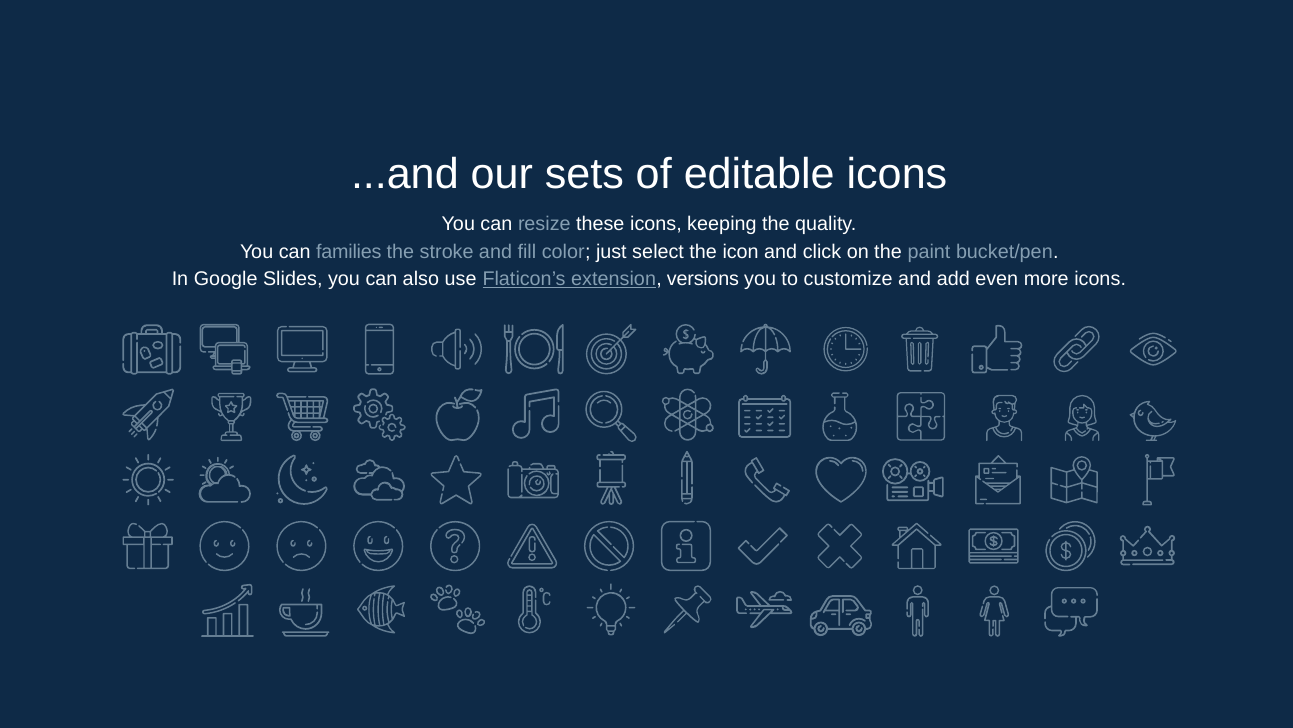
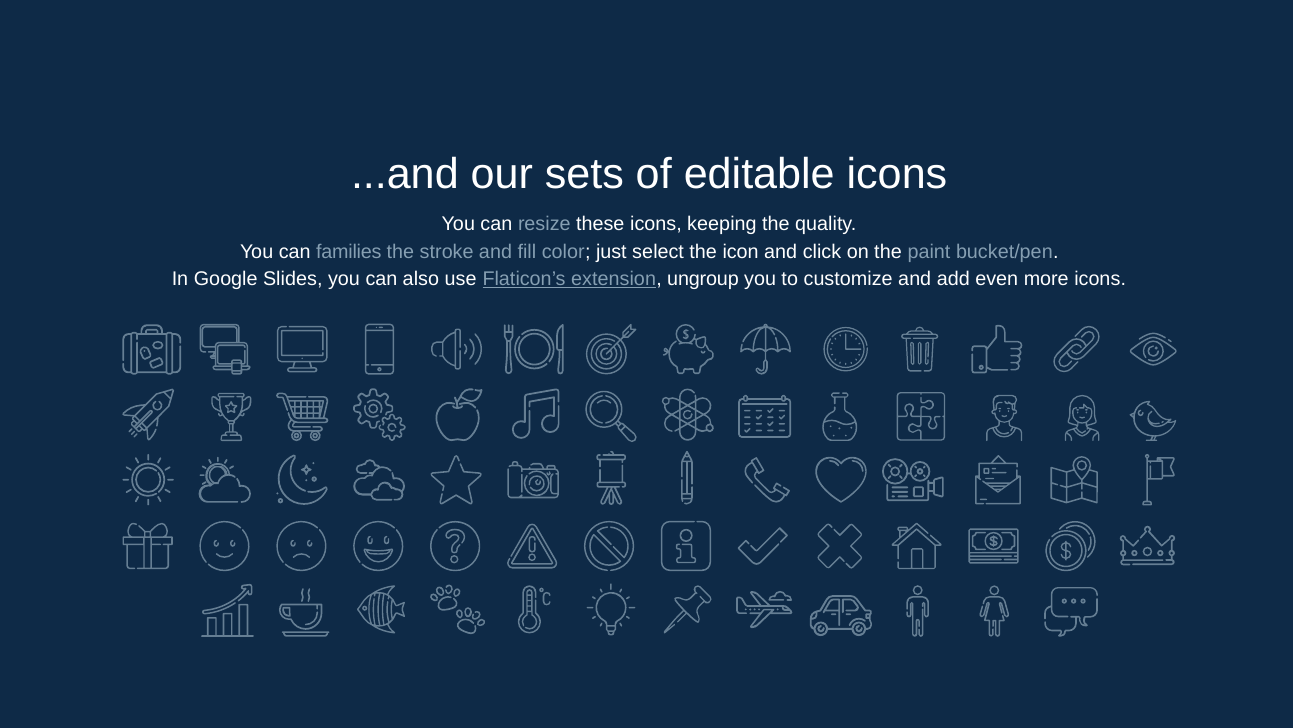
versions: versions -> ungroup
